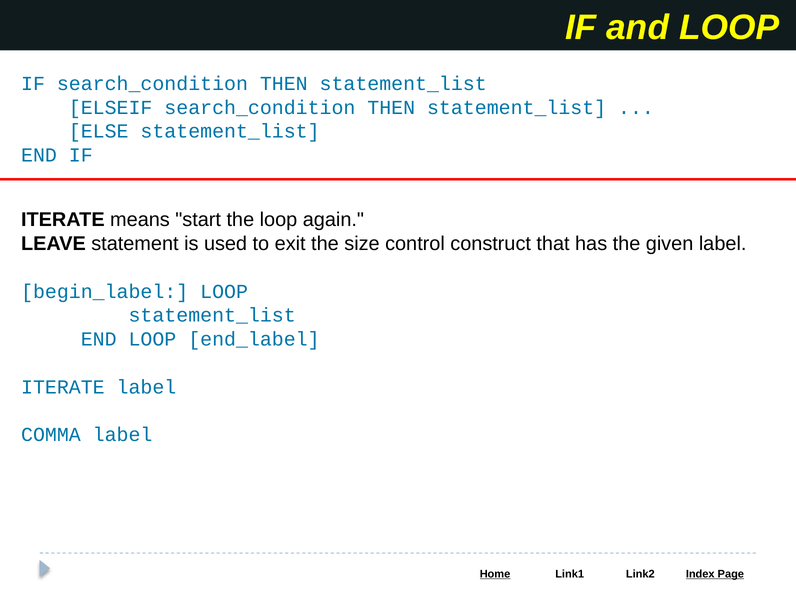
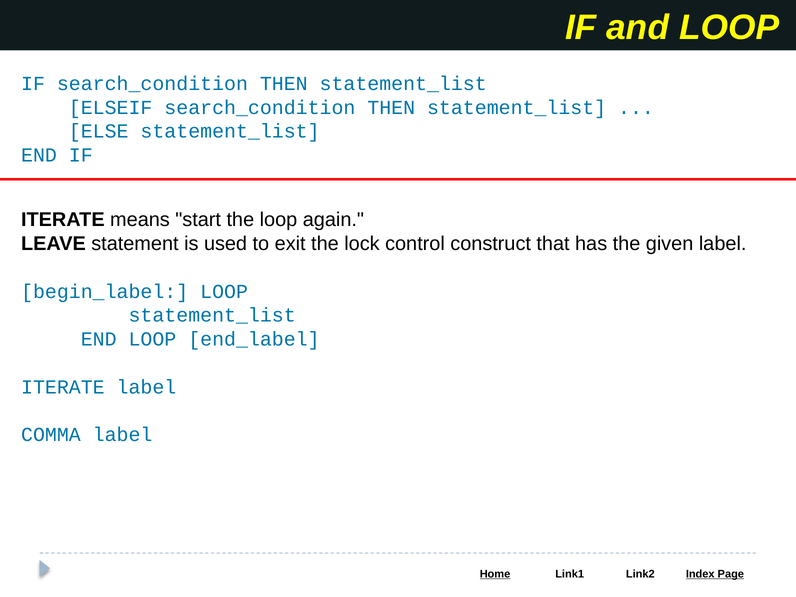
size: size -> lock
